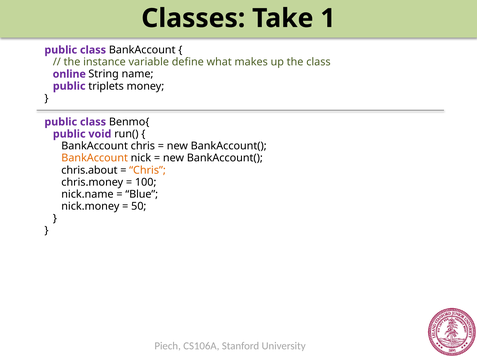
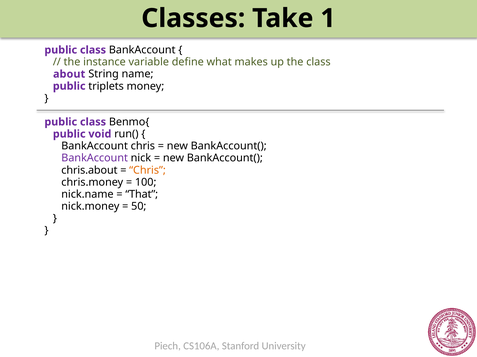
online: online -> about
BankAccount at (95, 158) colour: orange -> purple
Blue: Blue -> That
